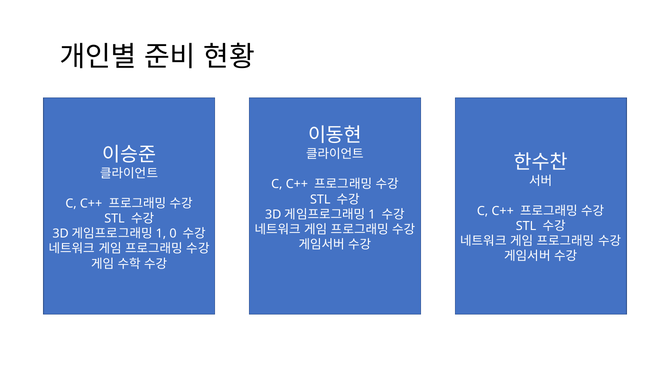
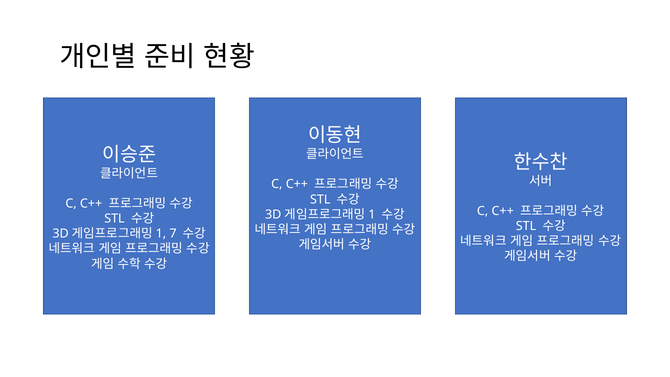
0: 0 -> 7
